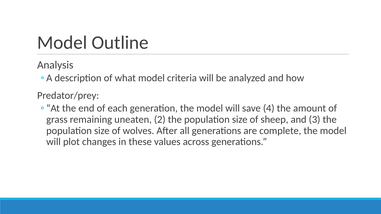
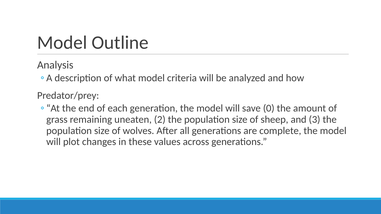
4: 4 -> 0
